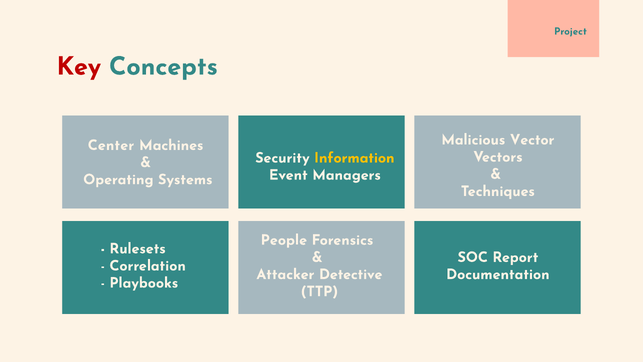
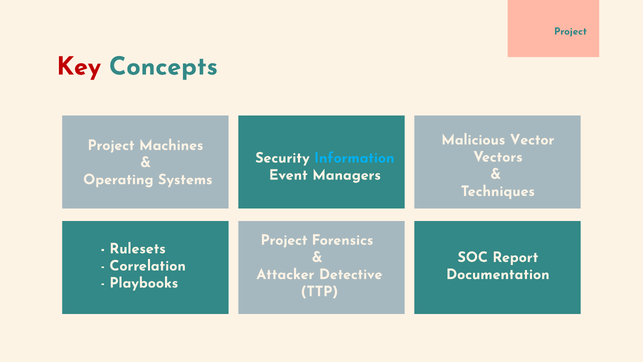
Center at (111, 145): Center -> Project
Information colour: yellow -> light blue
People at (284, 240): People -> Project
